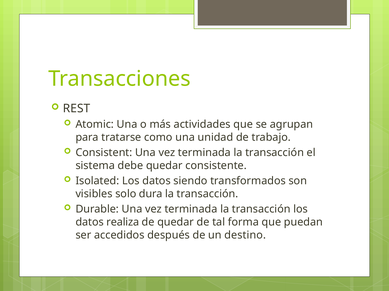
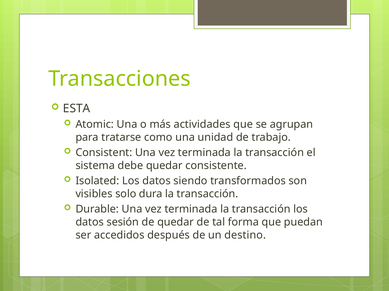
REST: REST -> ESTA
realiza: realiza -> sesión
